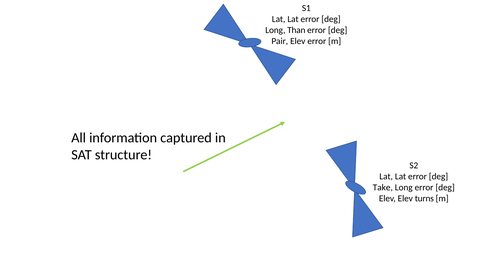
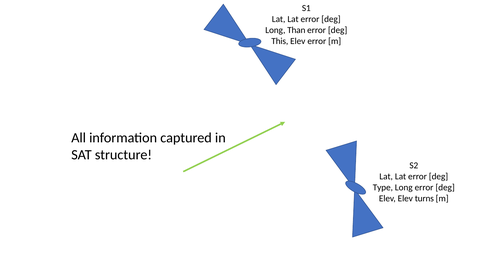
Pair: Pair -> This
Take: Take -> Type
